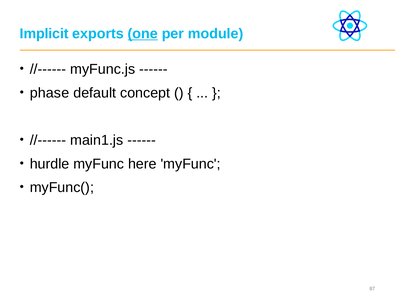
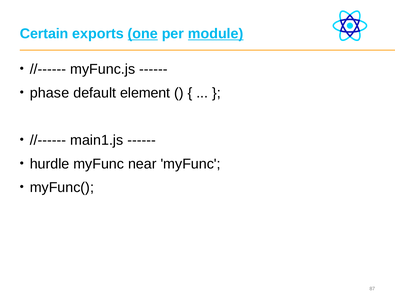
Implicit: Implicit -> Certain
module underline: none -> present
concept: concept -> element
here: here -> near
